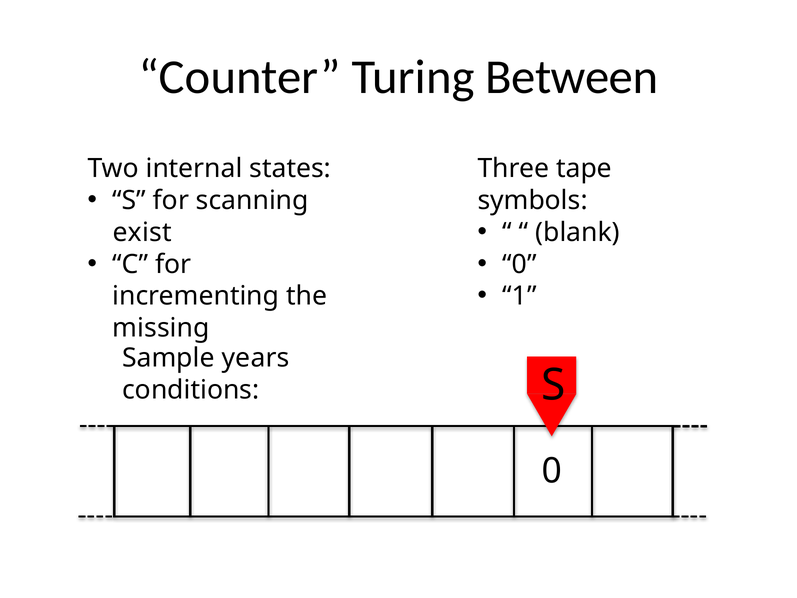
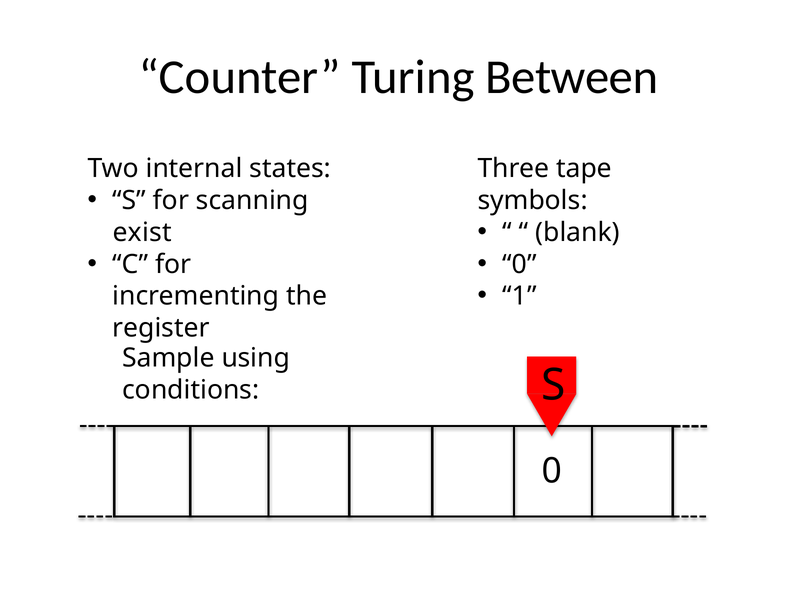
missing: missing -> register
years: years -> using
